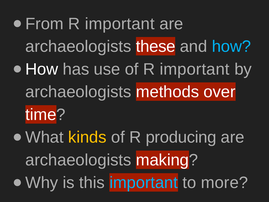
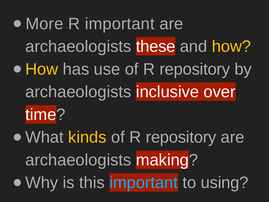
From: From -> More
how at (231, 46) colour: light blue -> yellow
How at (42, 69) colour: white -> yellow
use of R important: important -> repository
methods: methods -> inclusive
producing at (181, 137): producing -> repository
more: more -> using
